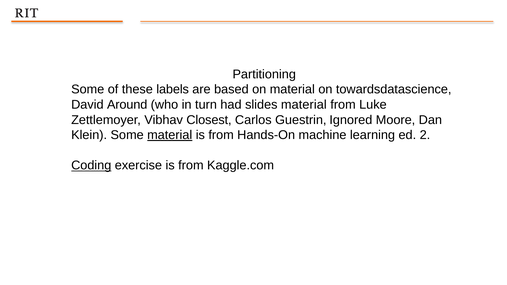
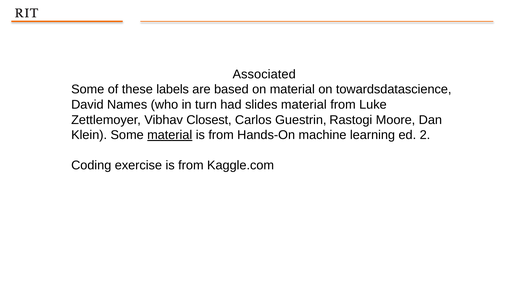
Partitioning: Partitioning -> Associated
Around: Around -> Names
Ignored: Ignored -> Rastogi
Coding underline: present -> none
